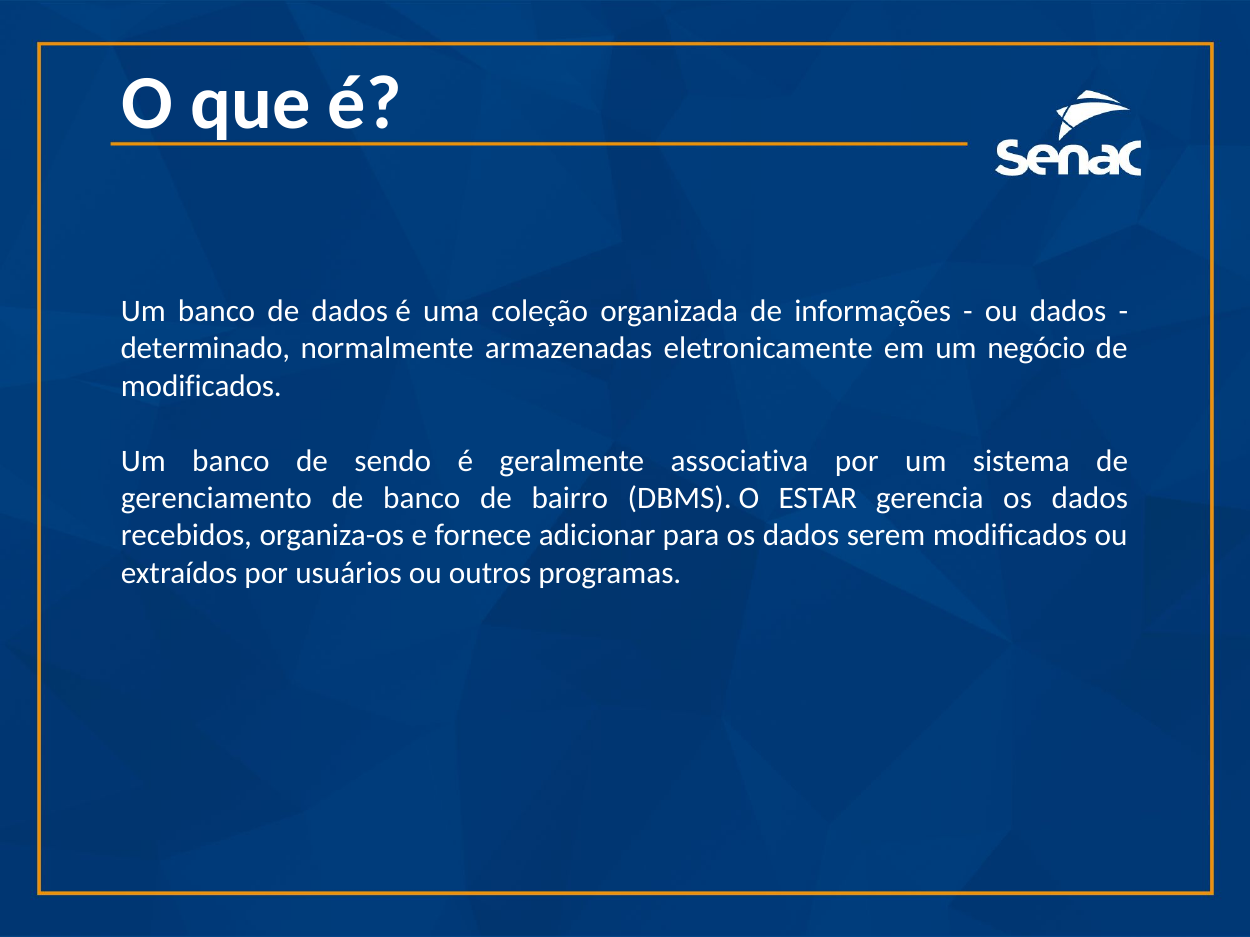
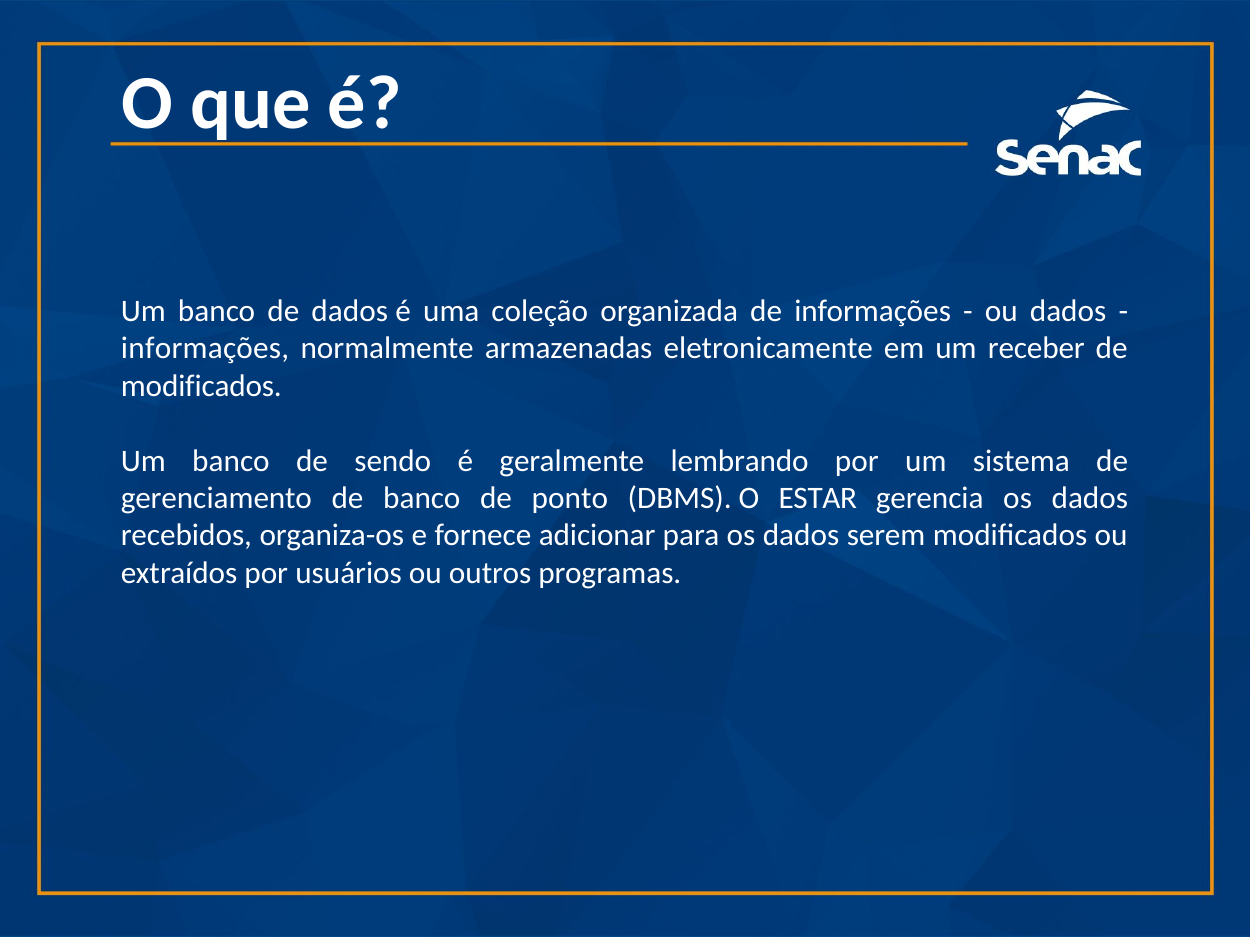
determinado at (205, 348): determinado -> informações
negócio: negócio -> receber
associativa: associativa -> lembrando
bairro: bairro -> ponto
